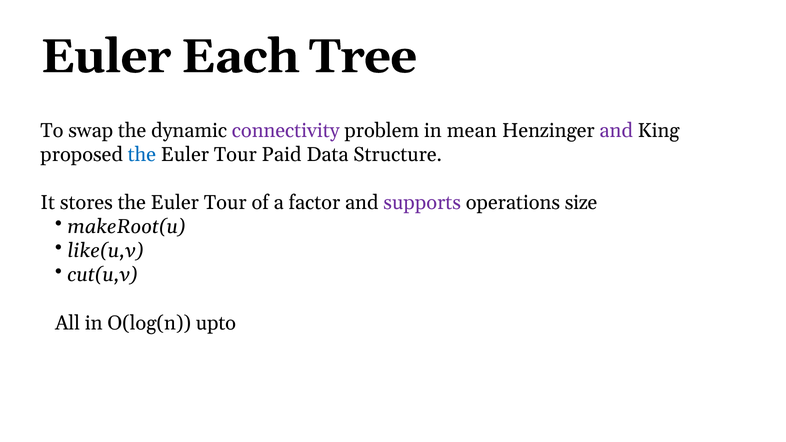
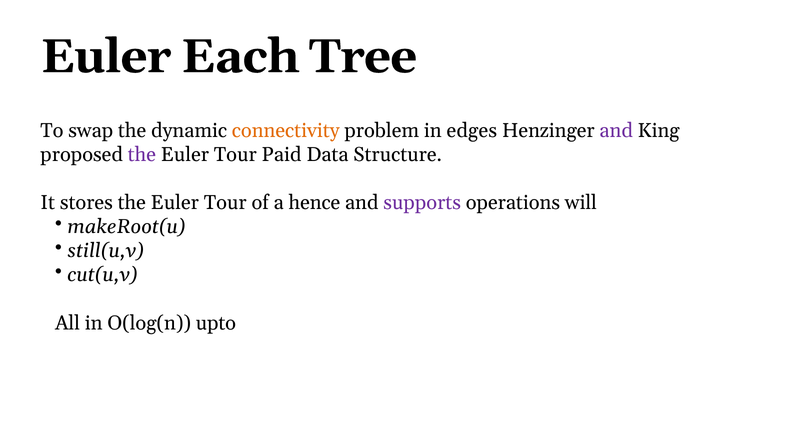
connectivity colour: purple -> orange
mean: mean -> edges
the at (142, 155) colour: blue -> purple
factor: factor -> hence
size: size -> will
like(u,v: like(u,v -> still(u,v
